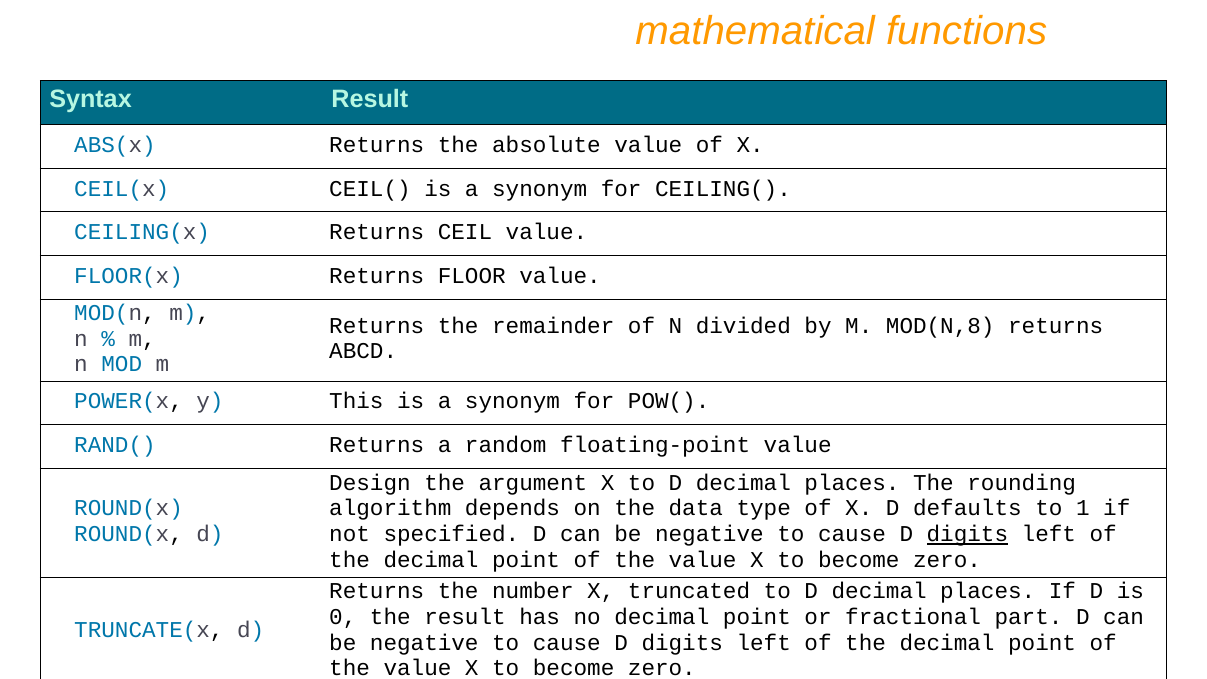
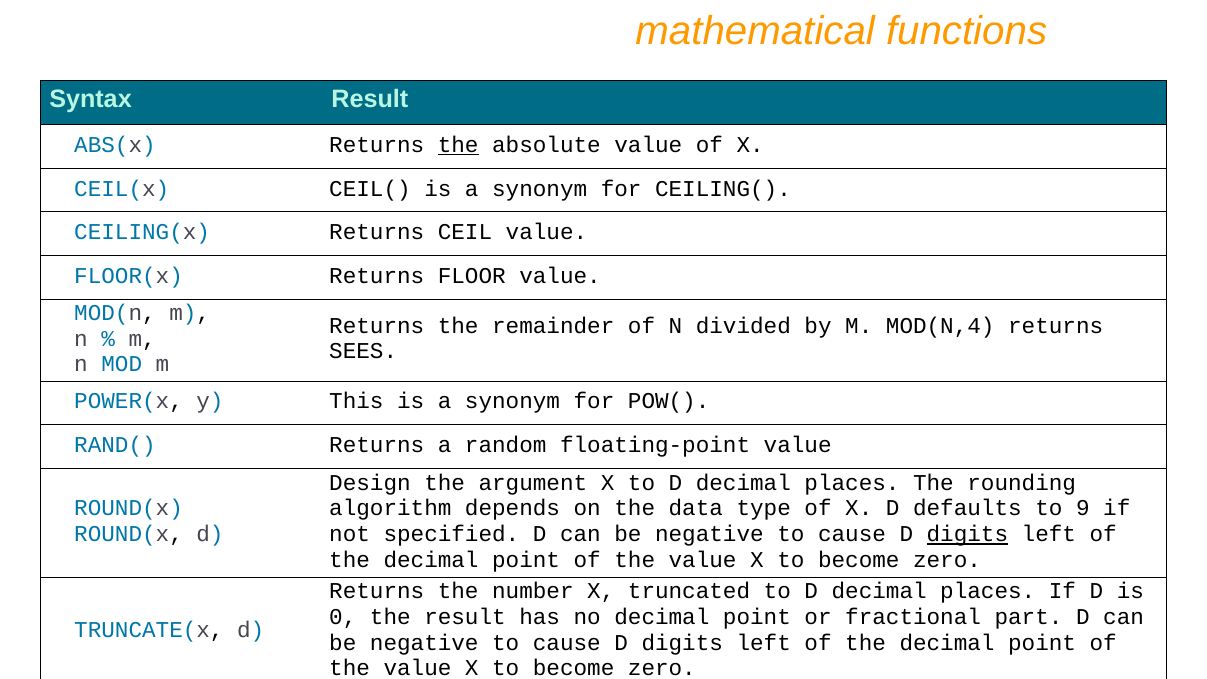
the at (458, 145) underline: none -> present
MOD(N,8: MOD(N,8 -> MOD(N,4
ABCD: ABCD -> SEES
1: 1 -> 9
